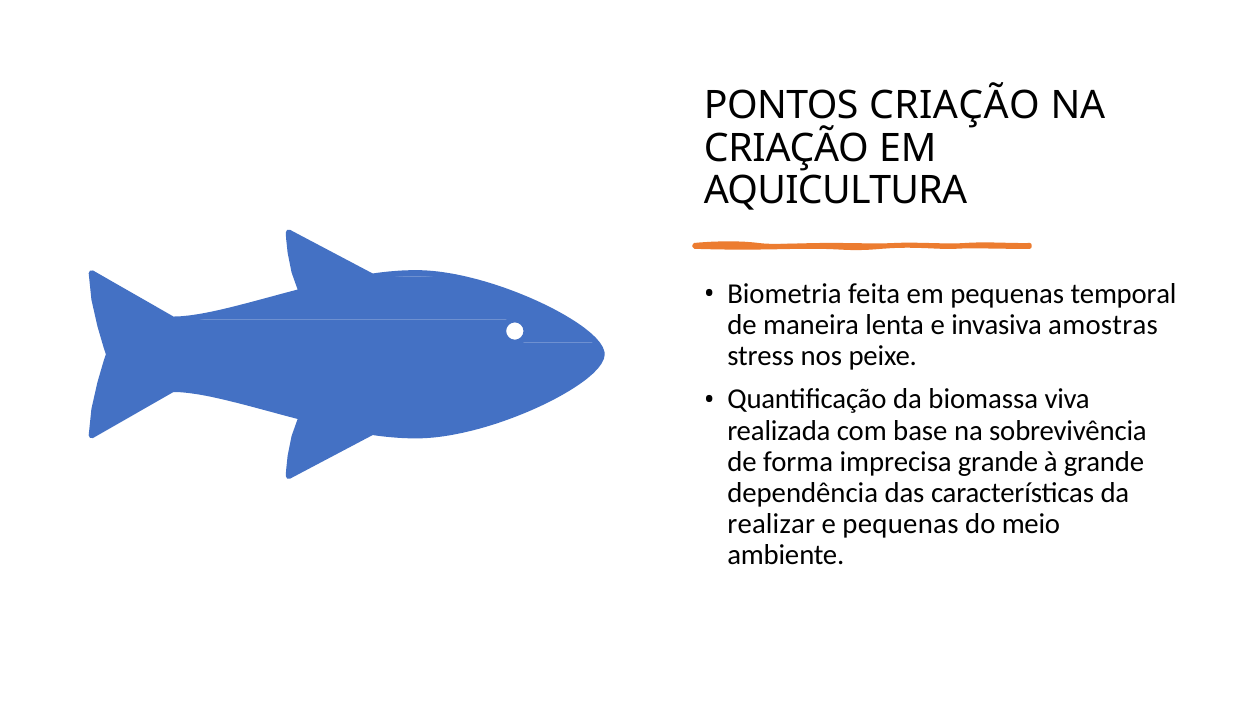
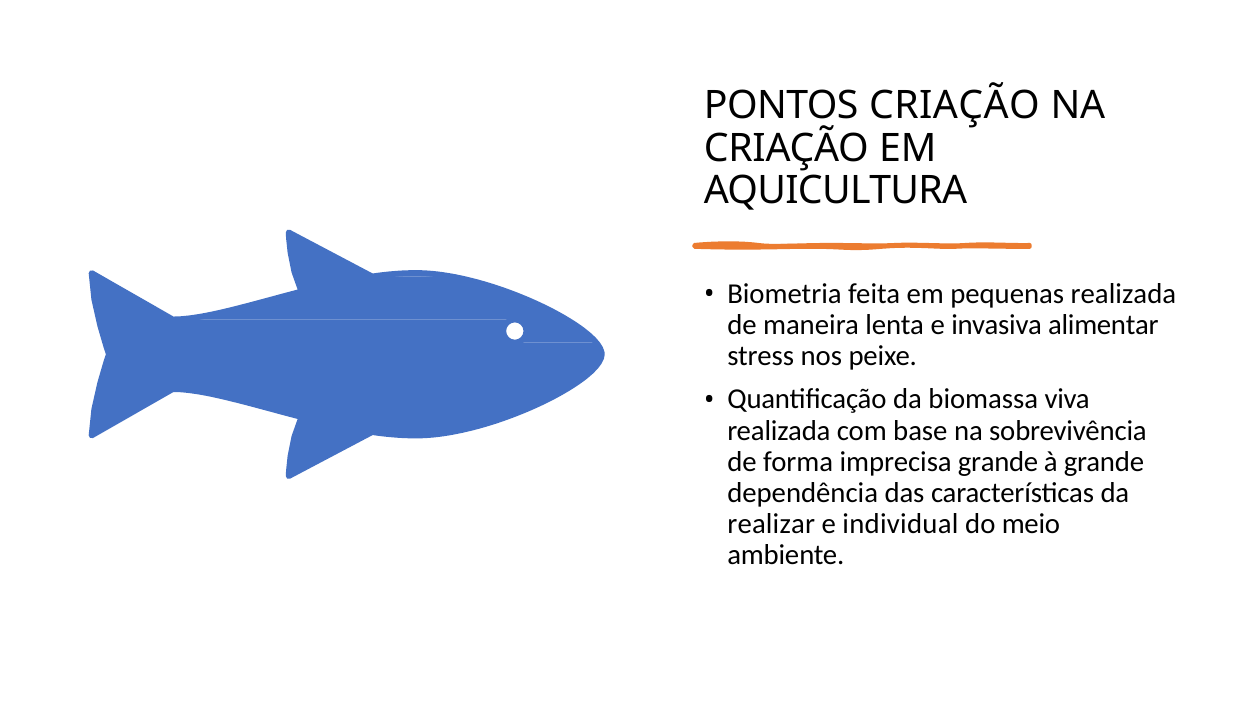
pequenas temporal: temporal -> realizada
amostras: amostras -> alimentar
e pequenas: pequenas -> individual
